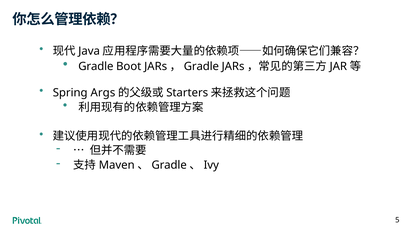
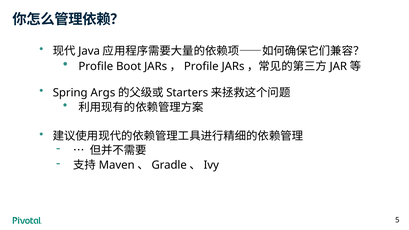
Gradle at (96, 66): Gradle -> Profile
Gradle at (201, 66): Gradle -> Profile
